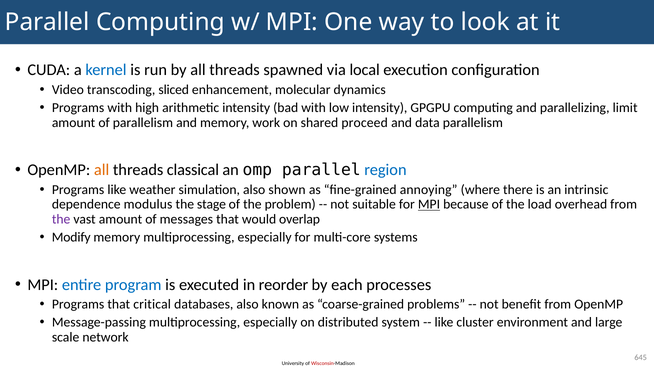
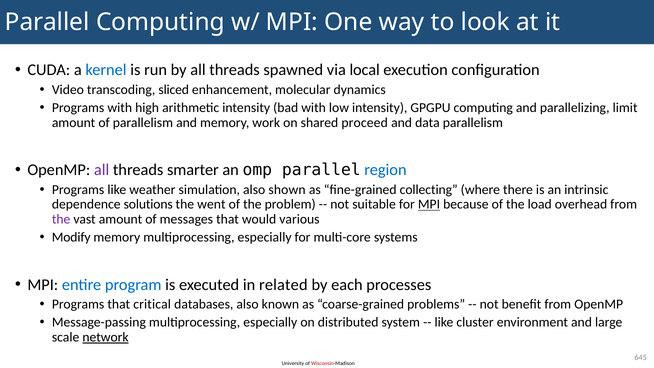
all at (102, 170) colour: orange -> purple
classical: classical -> smarter
annoying: annoying -> collecting
modulus: modulus -> solutions
stage: stage -> went
overlap: overlap -> various
reorder: reorder -> related
network underline: none -> present
